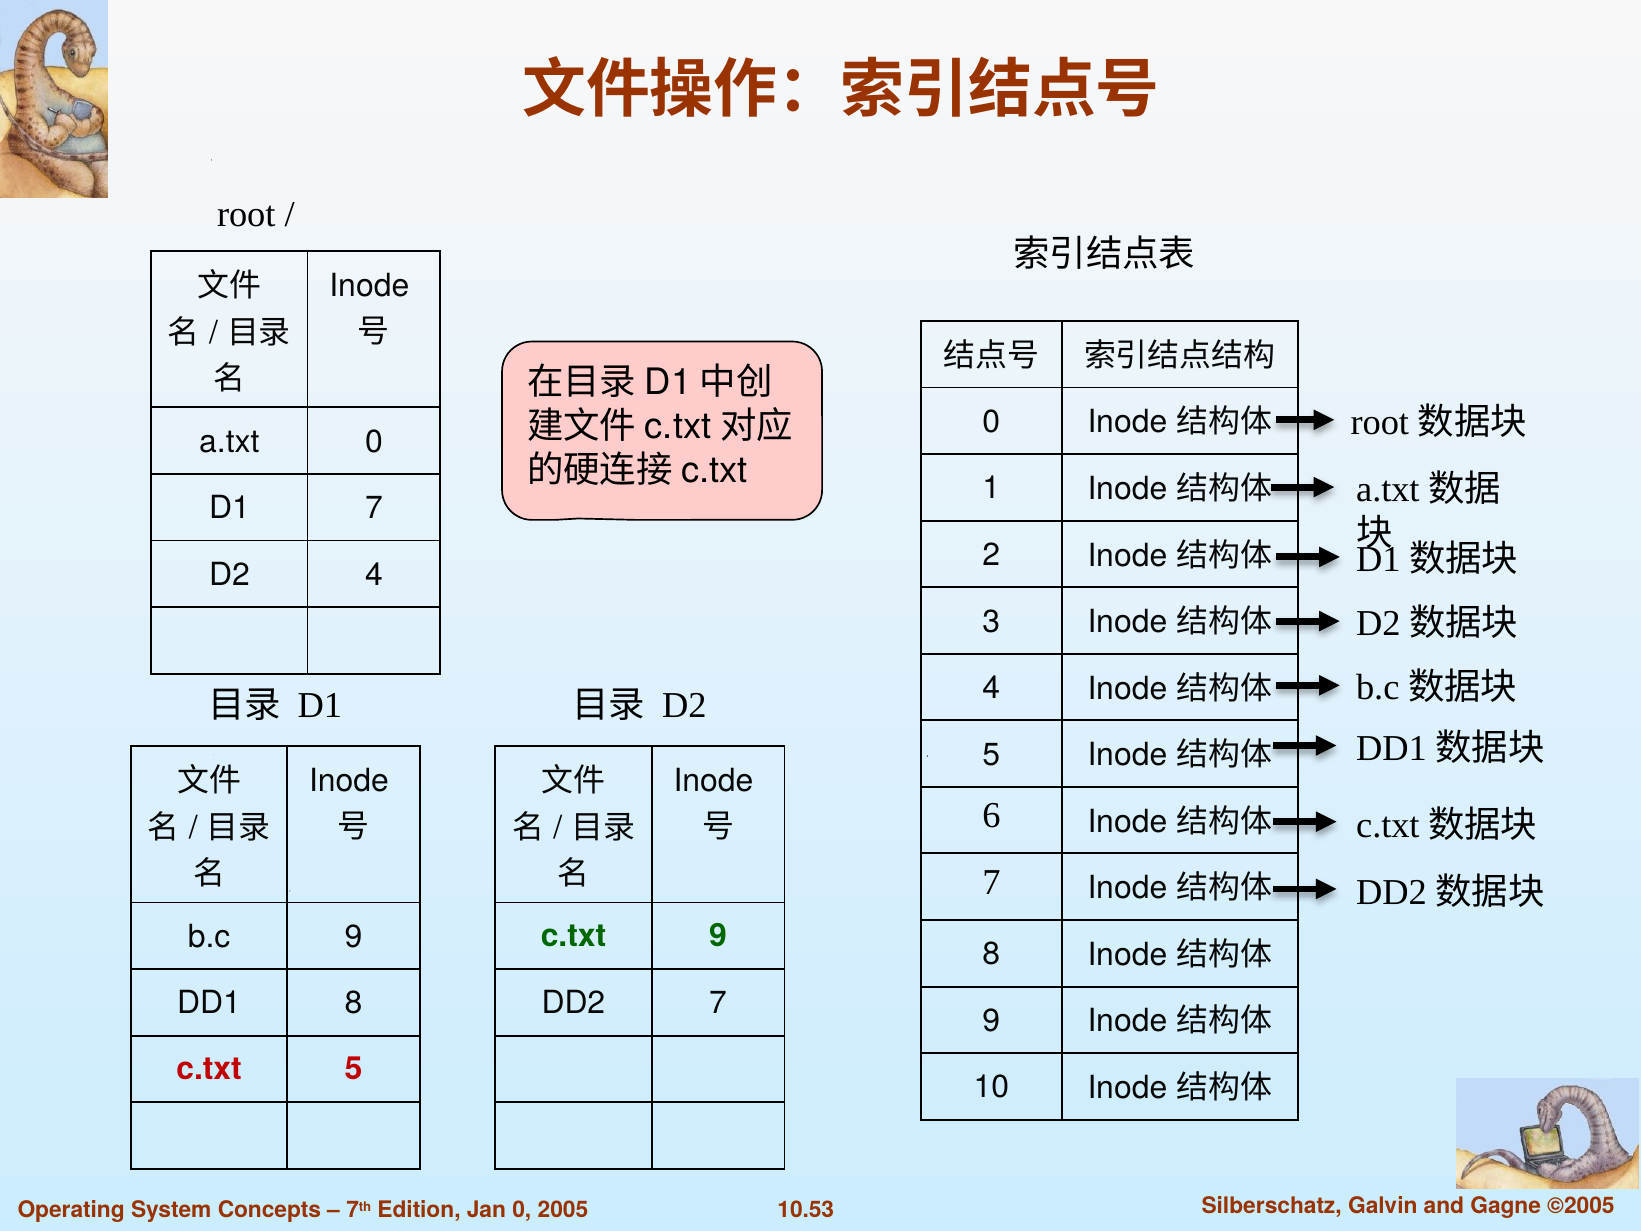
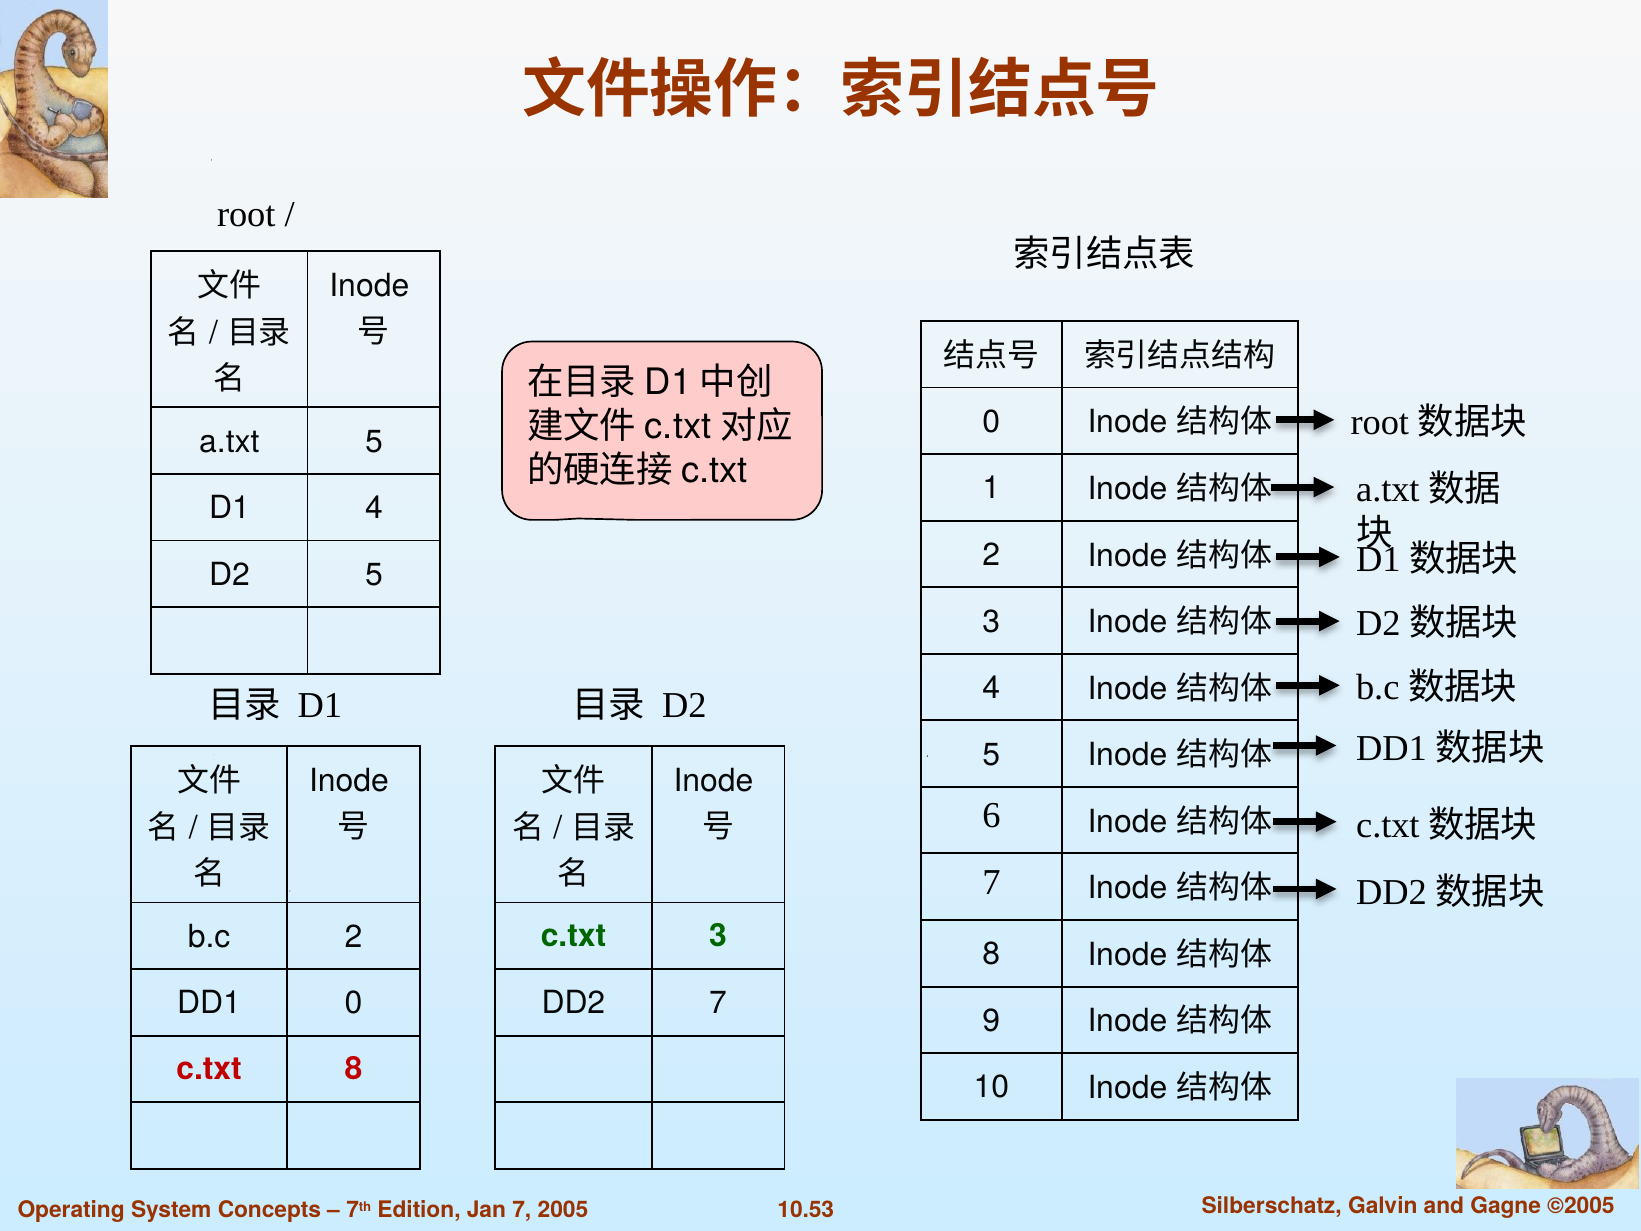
a.txt 0: 0 -> 5
D1 7: 7 -> 4
D2 4: 4 -> 5
b.c 9: 9 -> 2
c.txt 9: 9 -> 3
DD1 8: 8 -> 0
c.txt 5: 5 -> 8
0 at (522, 1210): 0 -> 7
